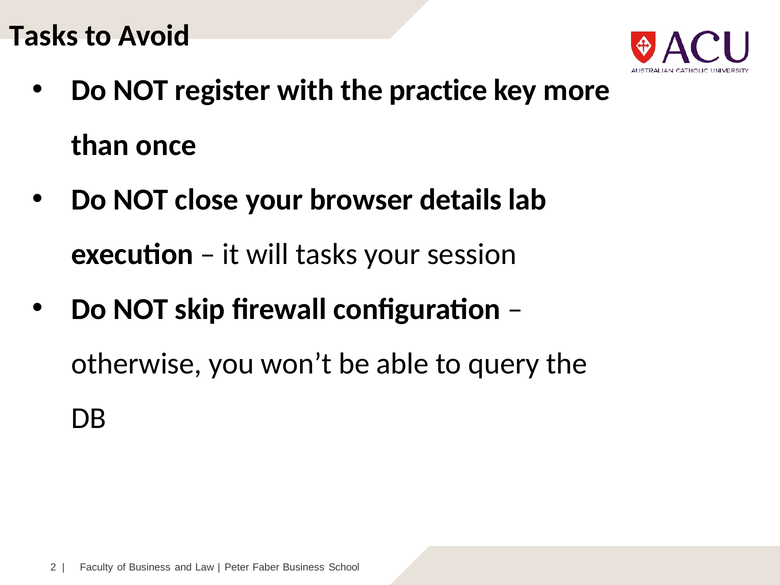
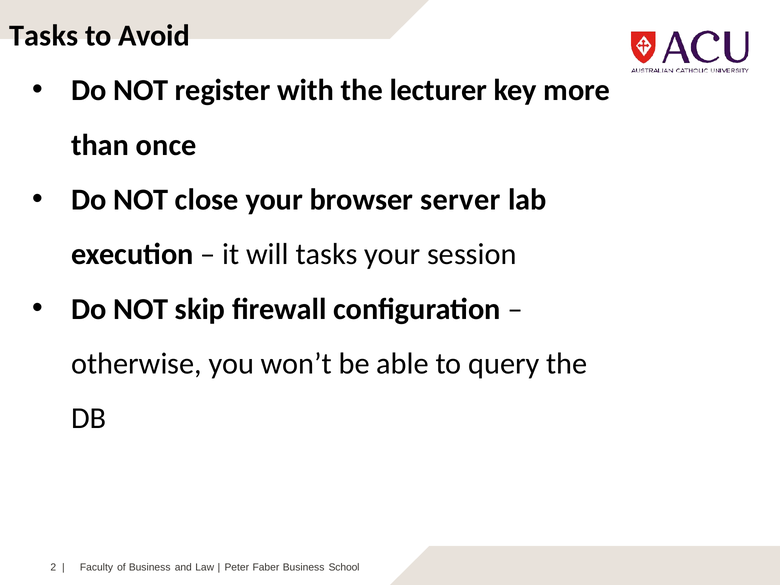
practice: practice -> lecturer
details: details -> server
